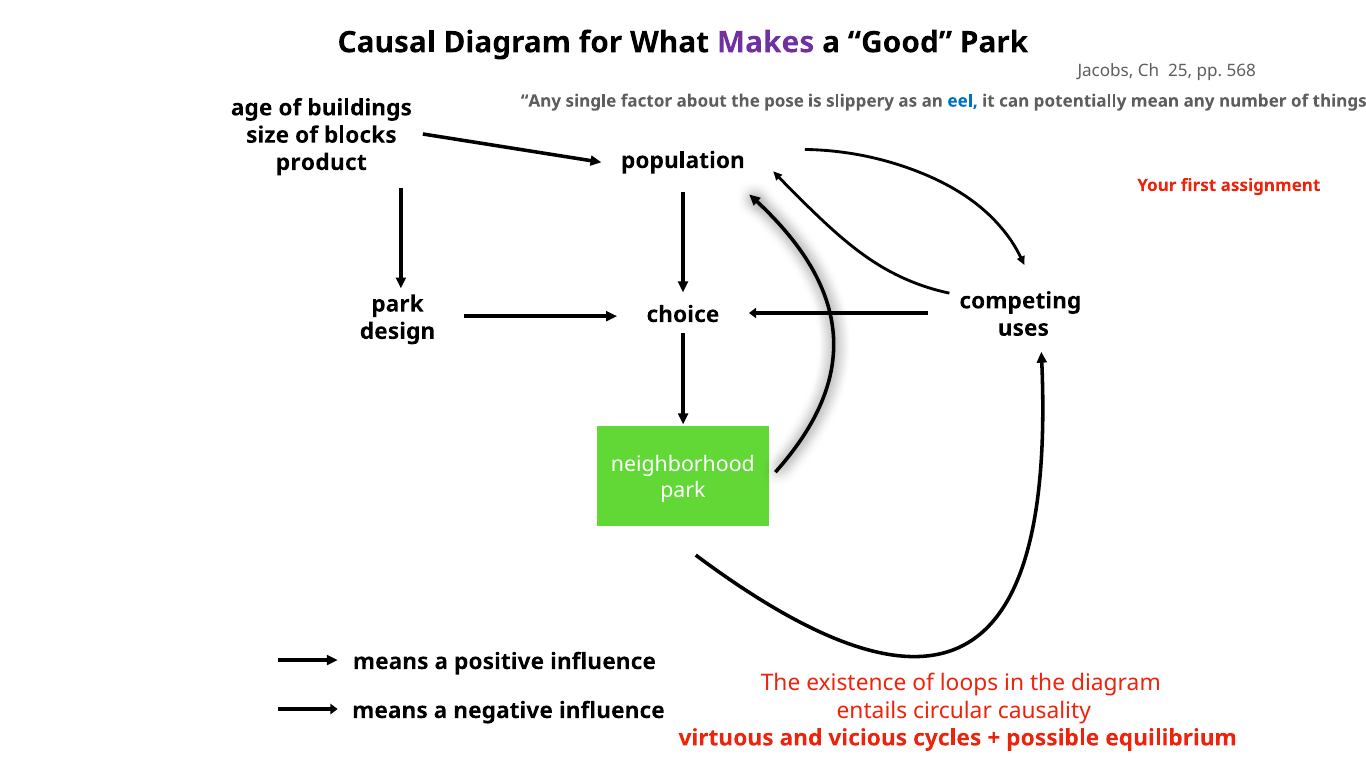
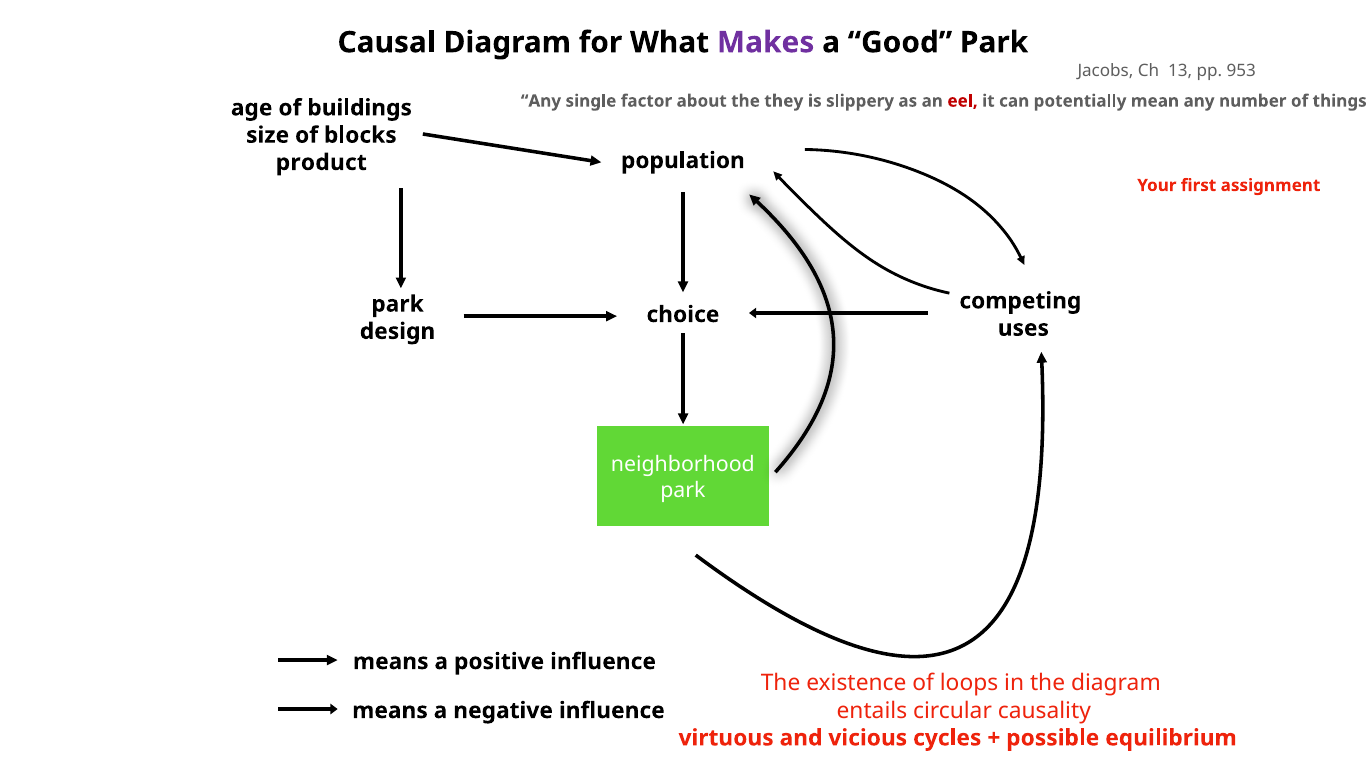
25: 25 -> 13
568: 568 -> 953
pose: pose -> they
eel colour: blue -> red
